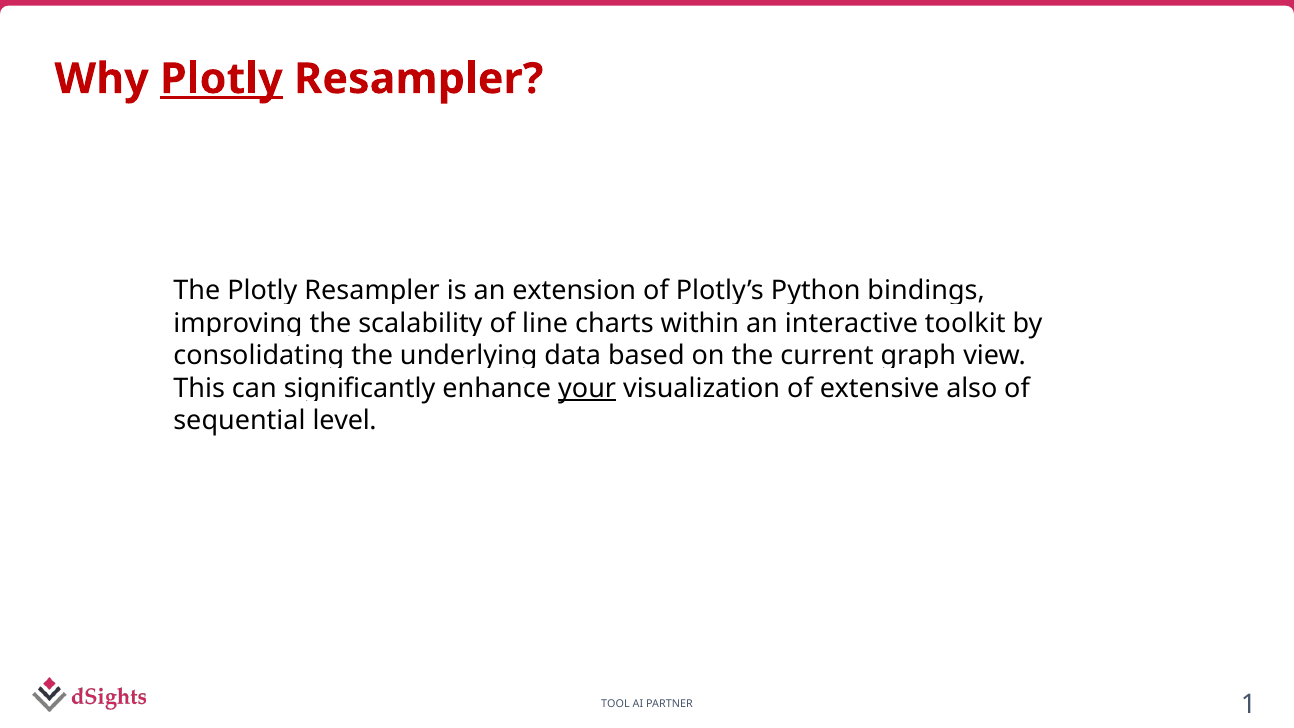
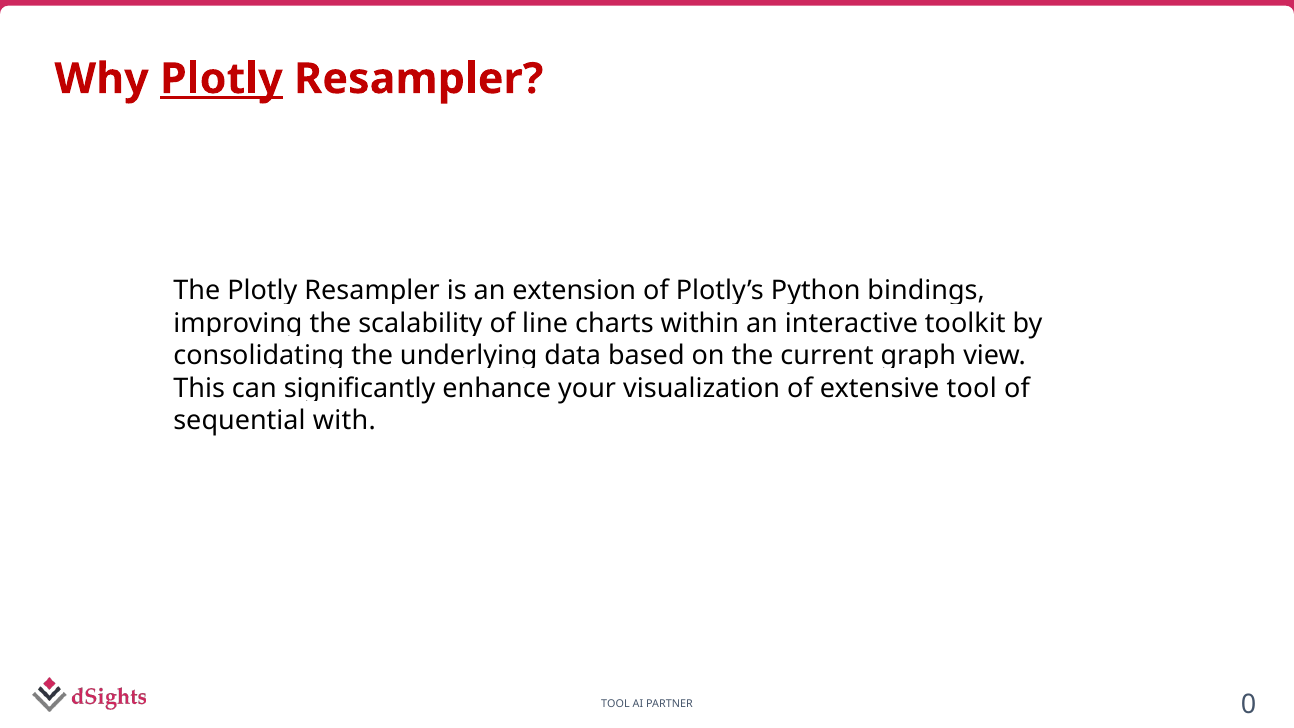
your underline: present -> none
extensive also: also -> tool
level: level -> with
1: 1 -> 0
